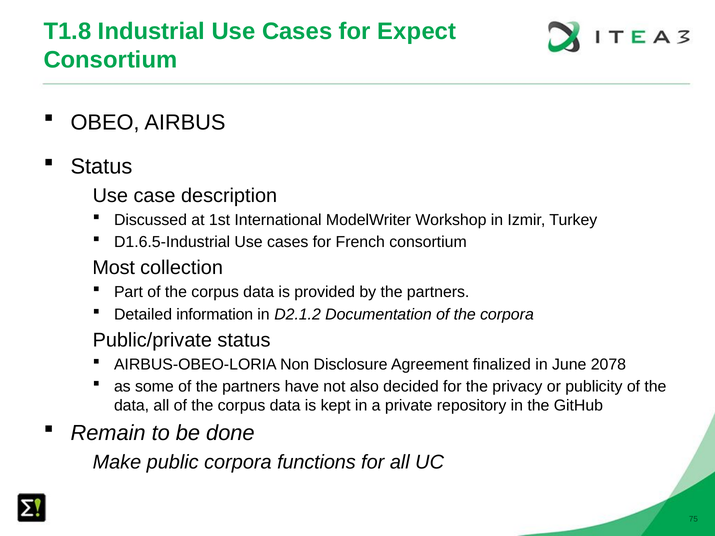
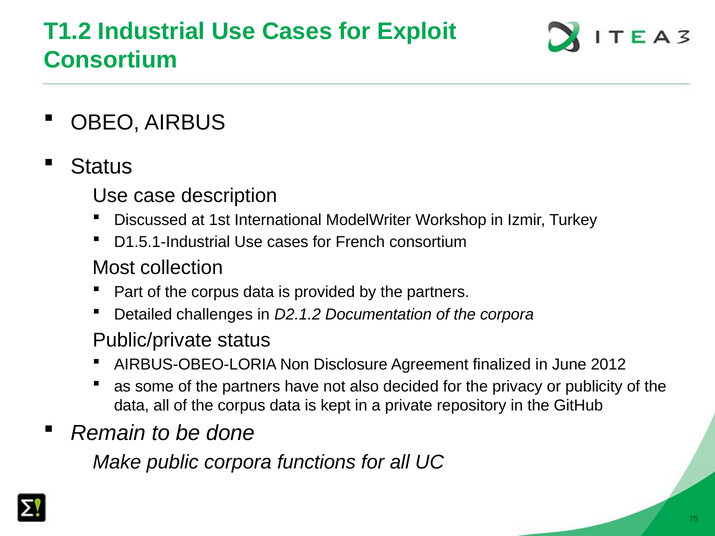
T1.8: T1.8 -> T1.2
Expect: Expect -> Exploit
D1.6.5-Industrial: D1.6.5-Industrial -> D1.5.1-Industrial
information: information -> challenges
2078: 2078 -> 2012
